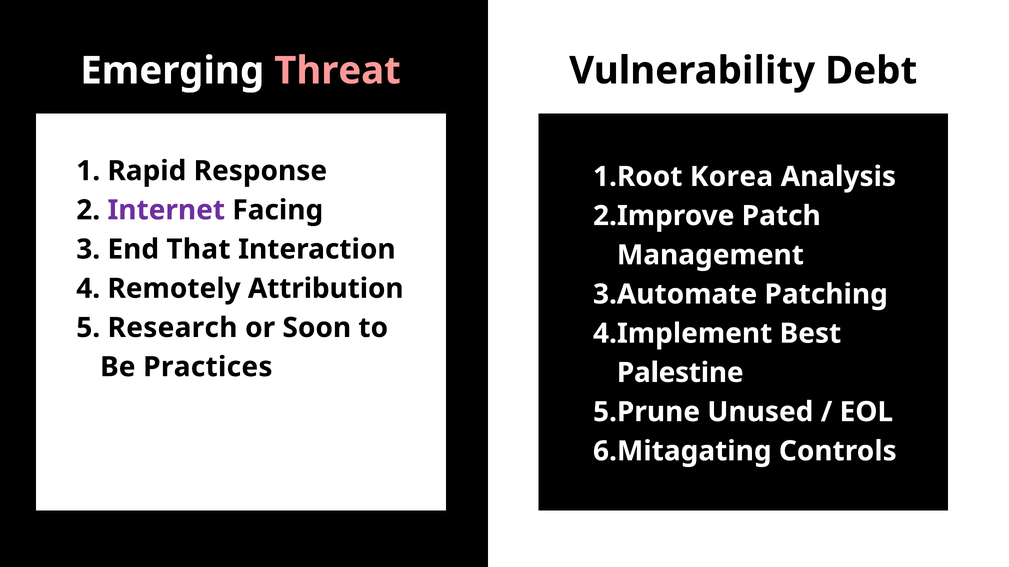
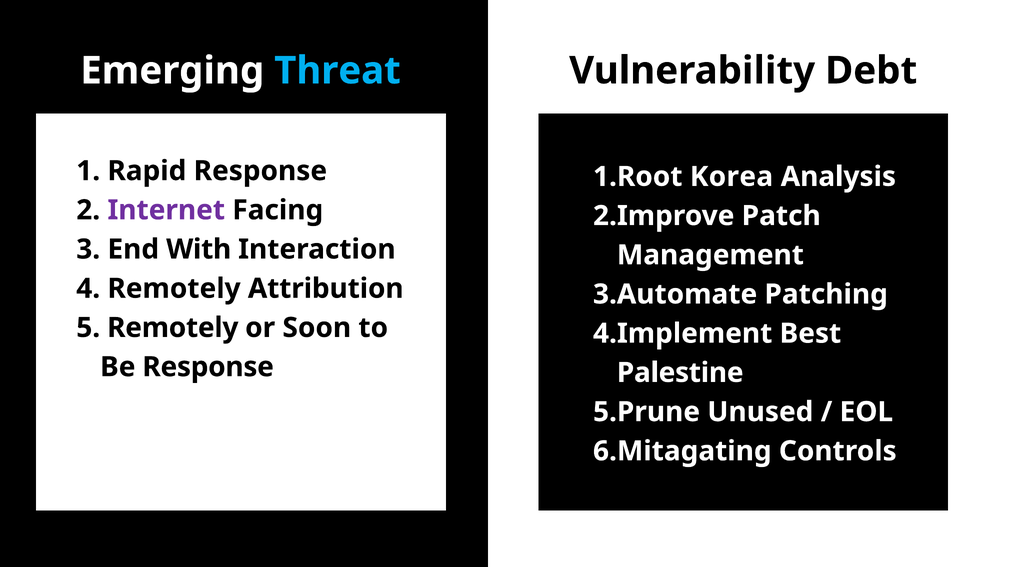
Threat colour: pink -> light blue
That: That -> With
Research at (172, 328): Research -> Remotely
Be Practices: Practices -> Response
